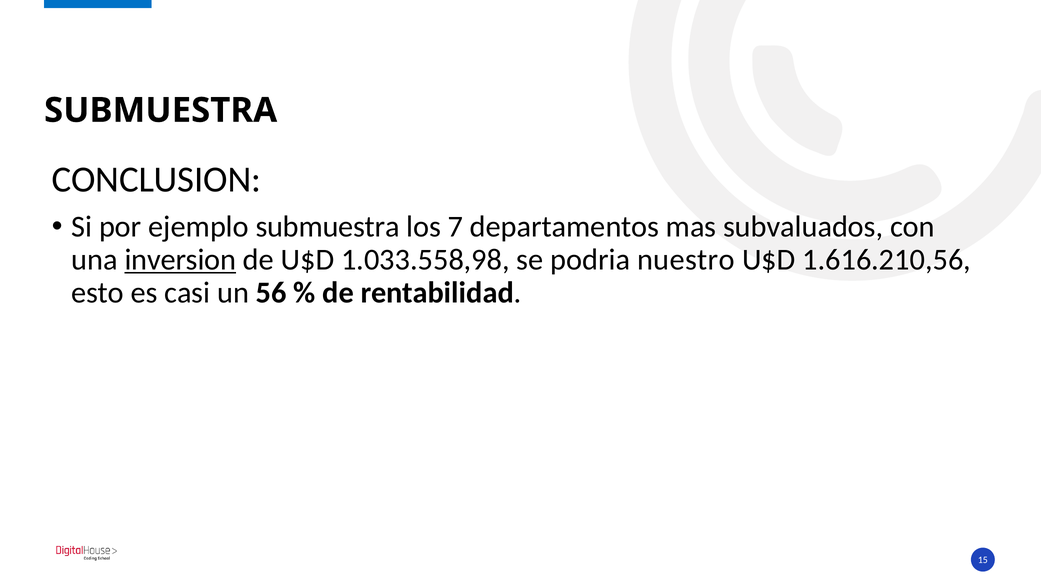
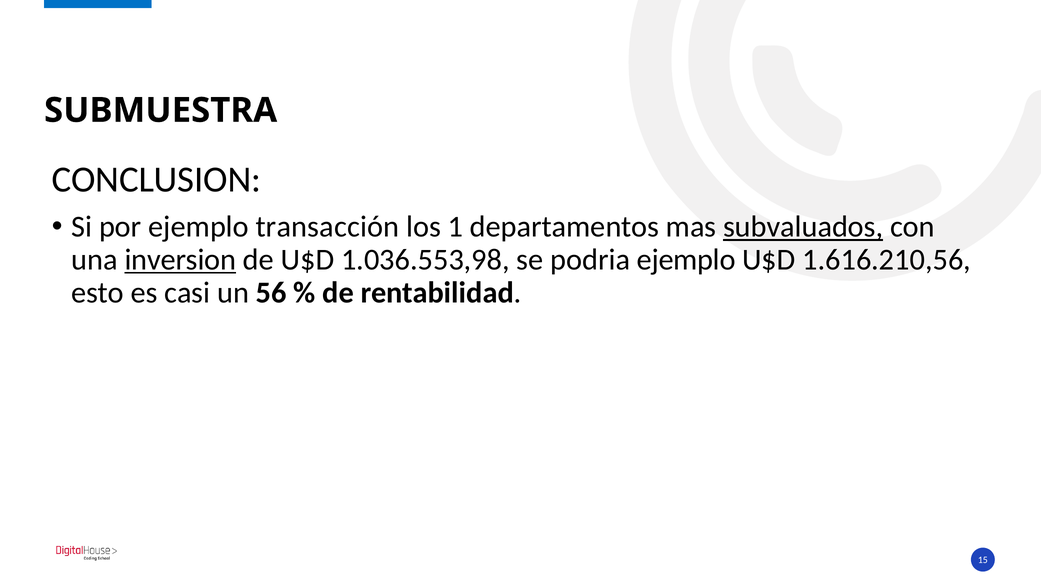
ejemplo submuestra: submuestra -> transacción
7: 7 -> 1
subvaluados underline: none -> present
1.033.558,98: 1.033.558,98 -> 1.036.553,98
podria nuestro: nuestro -> ejemplo
